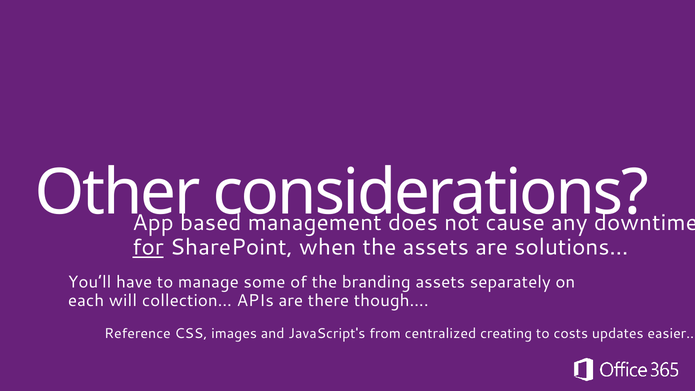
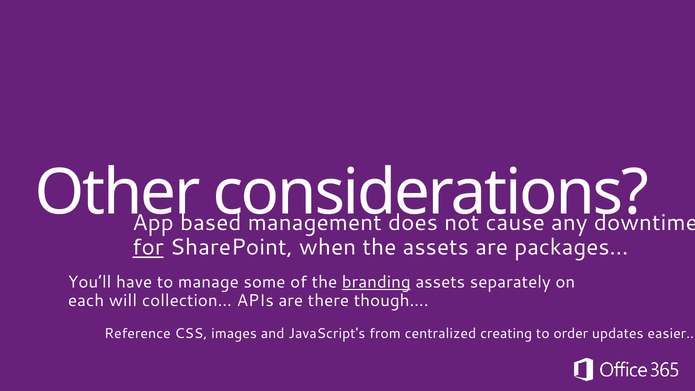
solutions…: solutions… -> packages…
branding underline: none -> present
costs: costs -> order
